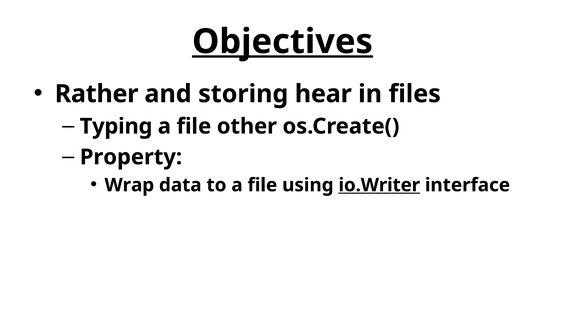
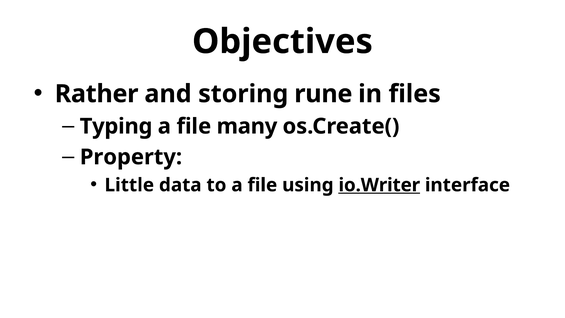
Objectives underline: present -> none
hear: hear -> rune
other: other -> many
Wrap: Wrap -> Little
